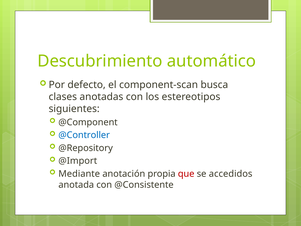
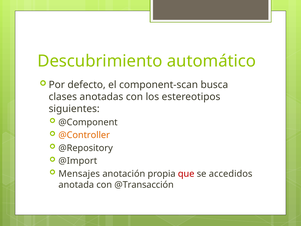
@Controller colour: blue -> orange
Mediante: Mediante -> Mensajes
@Consistente: @Consistente -> @Transacción
